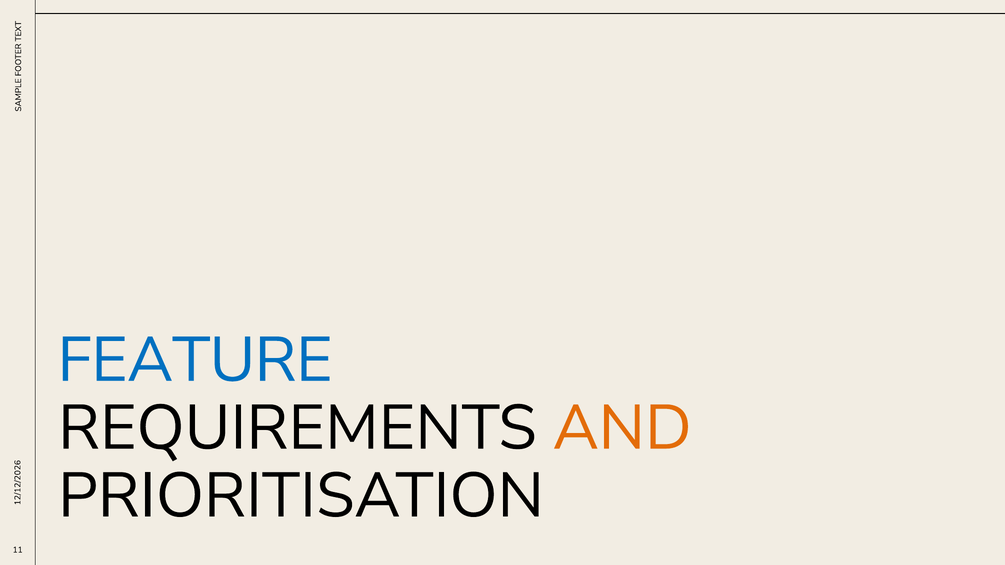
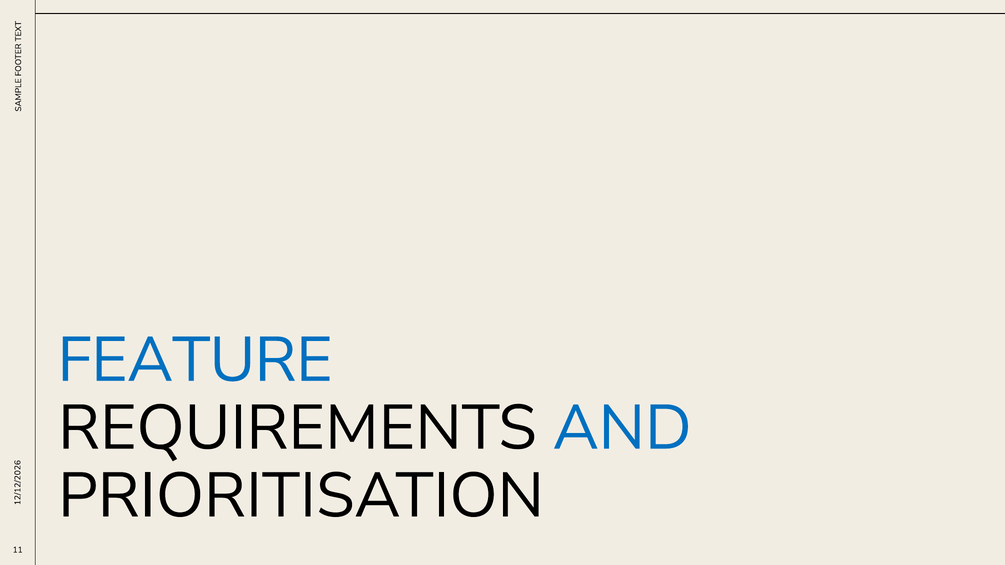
AND colour: orange -> blue
